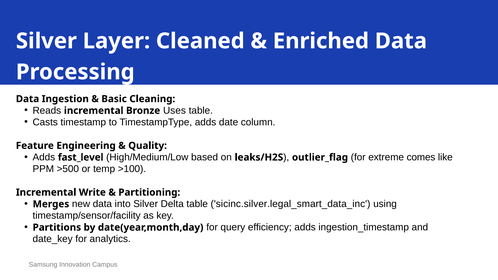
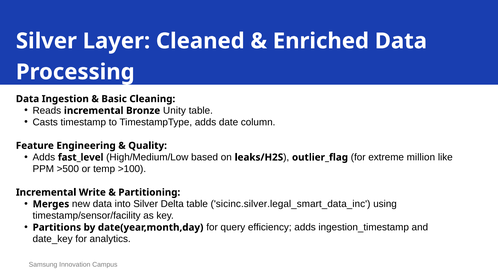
Uses: Uses -> Unity
comes: comes -> million
